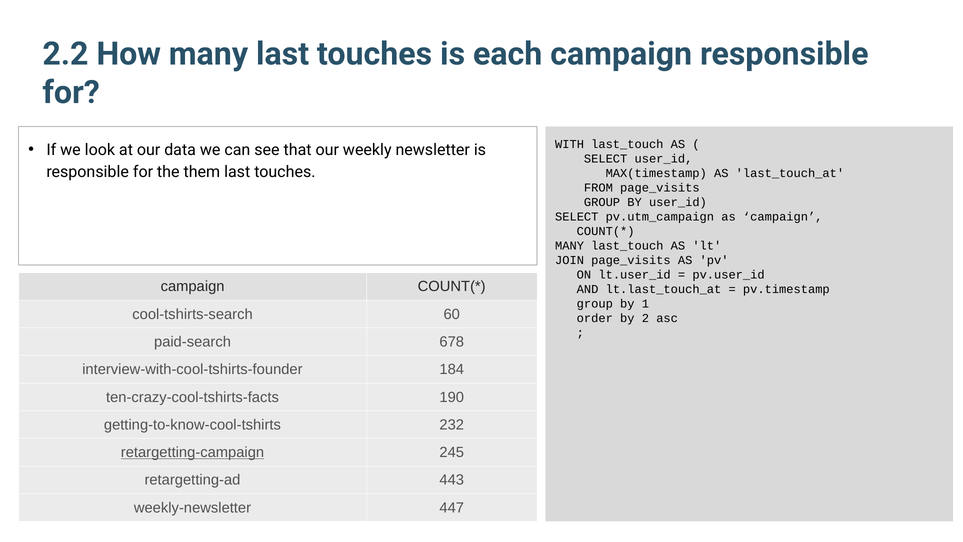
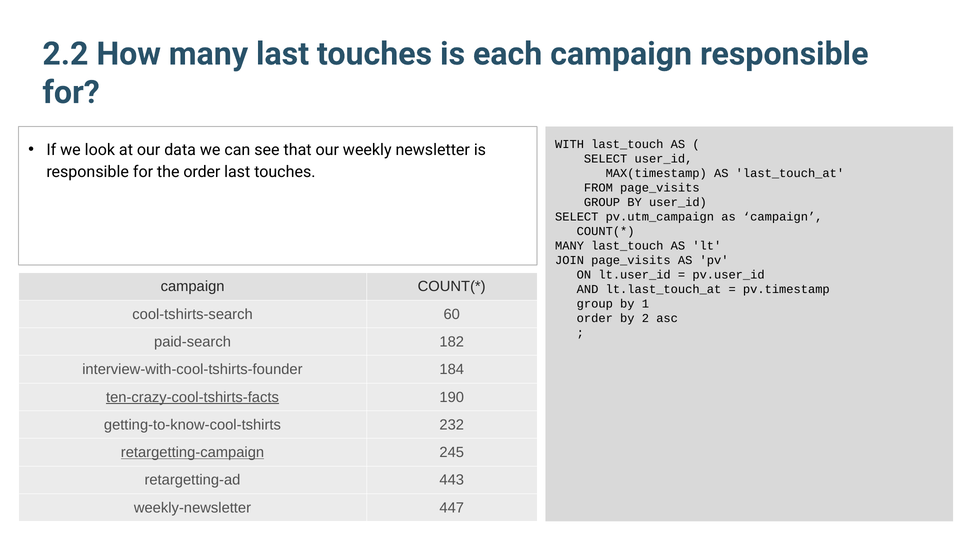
the them: them -> order
678: 678 -> 182
ten-crazy-cool-tshirts-facts underline: none -> present
